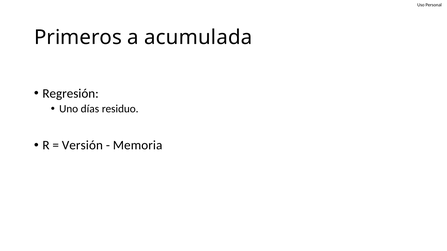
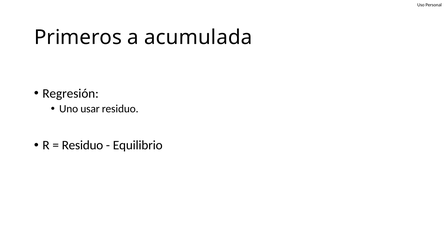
días: días -> usar
Versión at (82, 146): Versión -> Residuo
Memoria: Memoria -> Equilibrio
